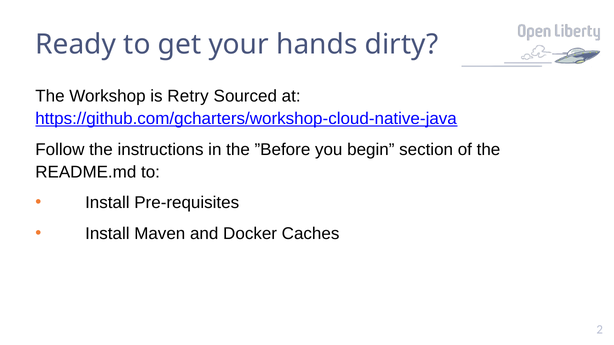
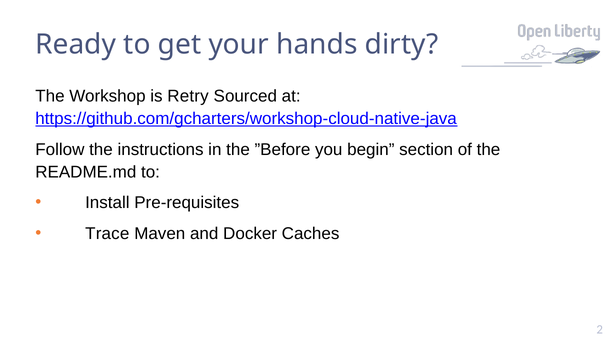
Install at (107, 234): Install -> Trace
